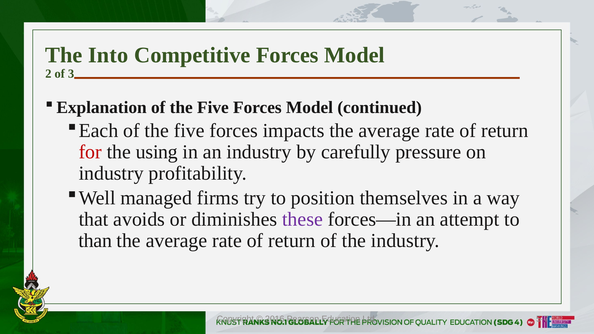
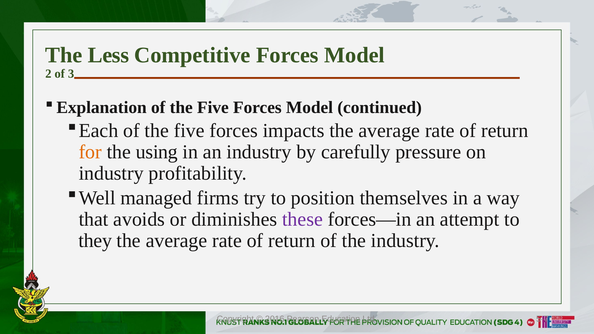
Into: Into -> Less
for colour: red -> orange
than: than -> they
